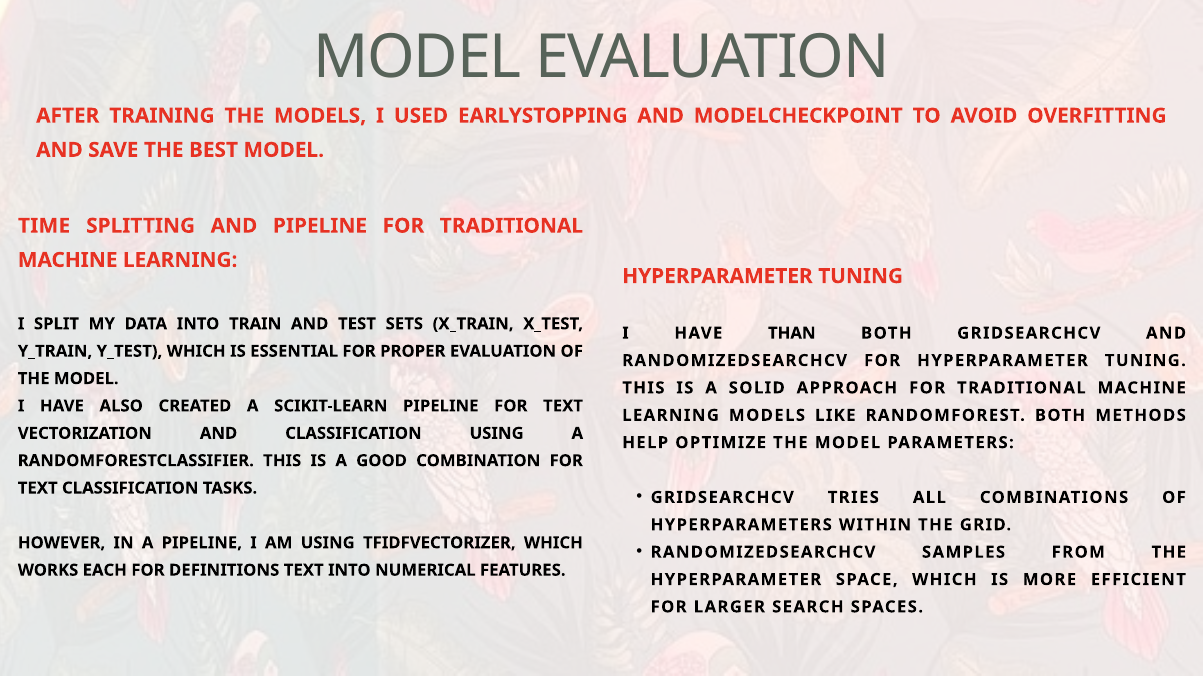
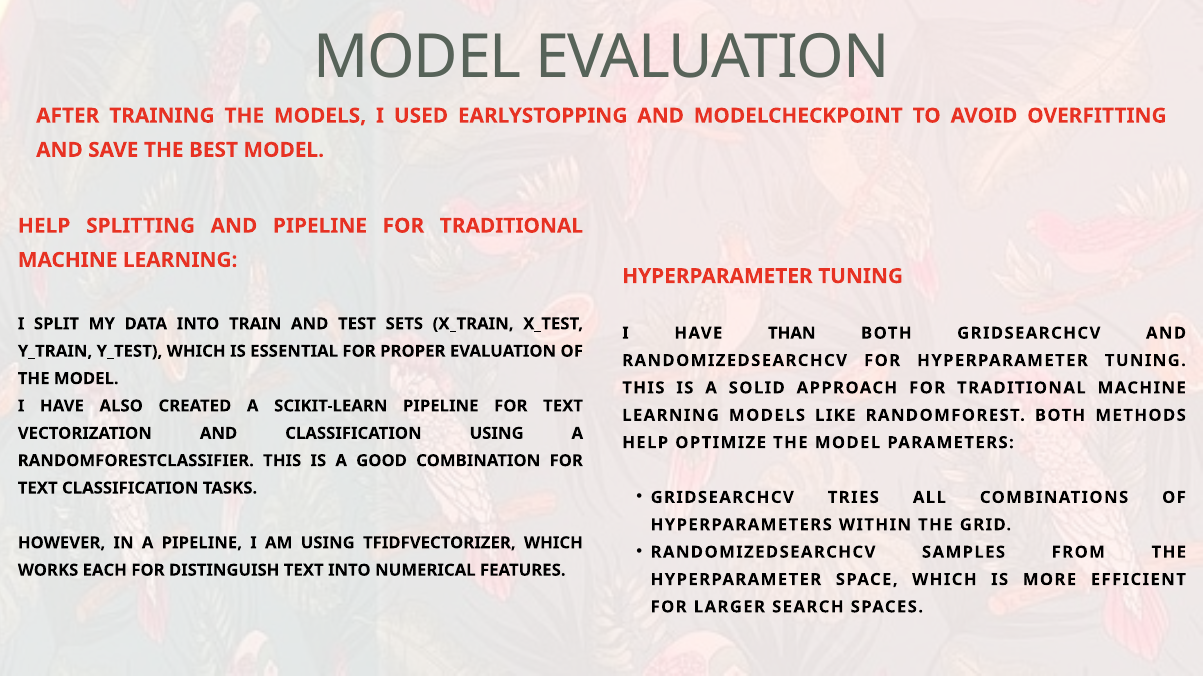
TIME at (44, 226): TIME -> HELP
DEFINITIONS: DEFINITIONS -> DISTINGUISH
